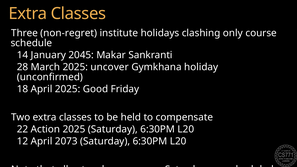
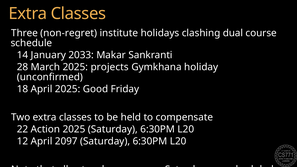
only: only -> dual
2045: 2045 -> 2033
uncover: uncover -> projects
2073: 2073 -> 2097
